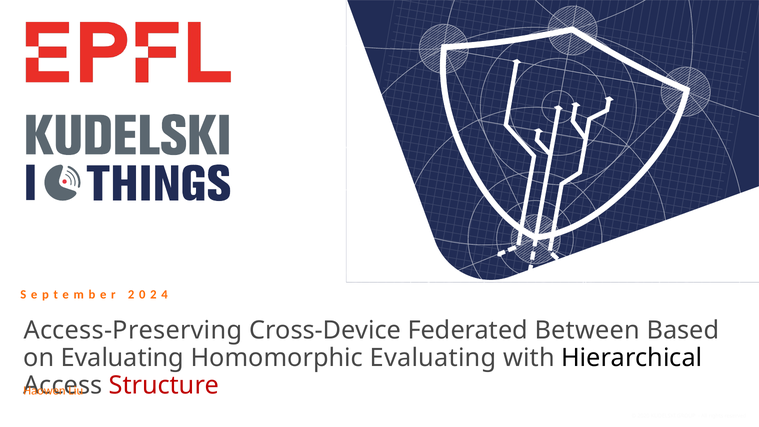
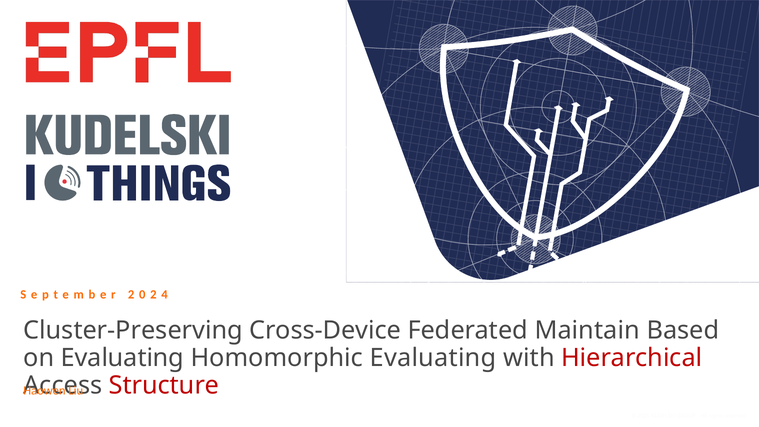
Access-Preserving: Access-Preserving -> Cluster-Preserving
Between: Between -> Maintain
Hierarchical colour: black -> red
